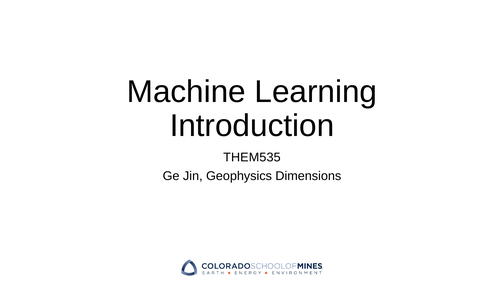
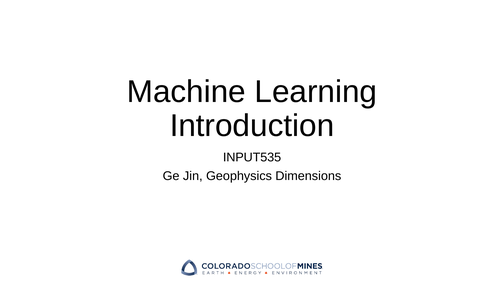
THEM535: THEM535 -> INPUT535
